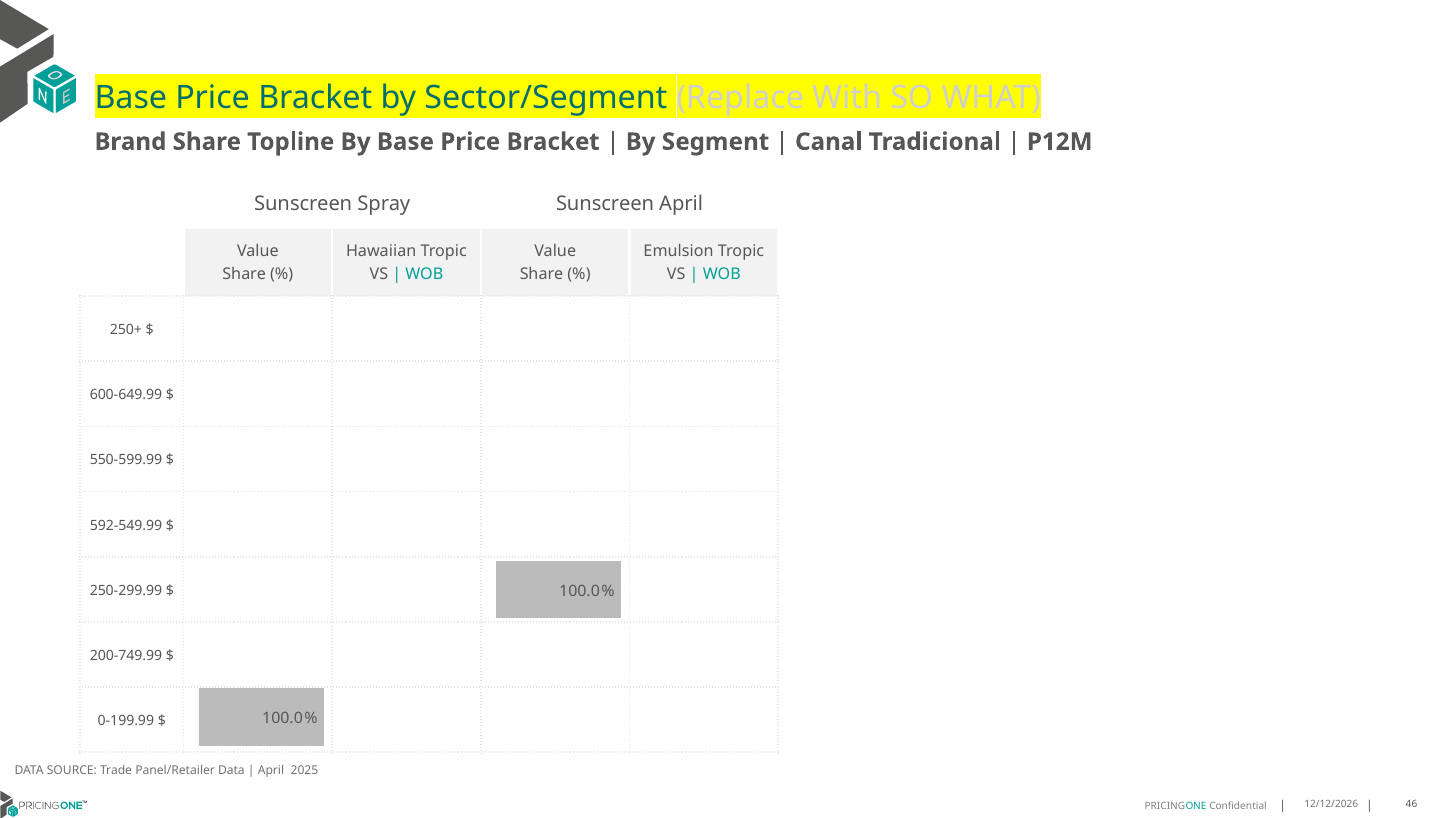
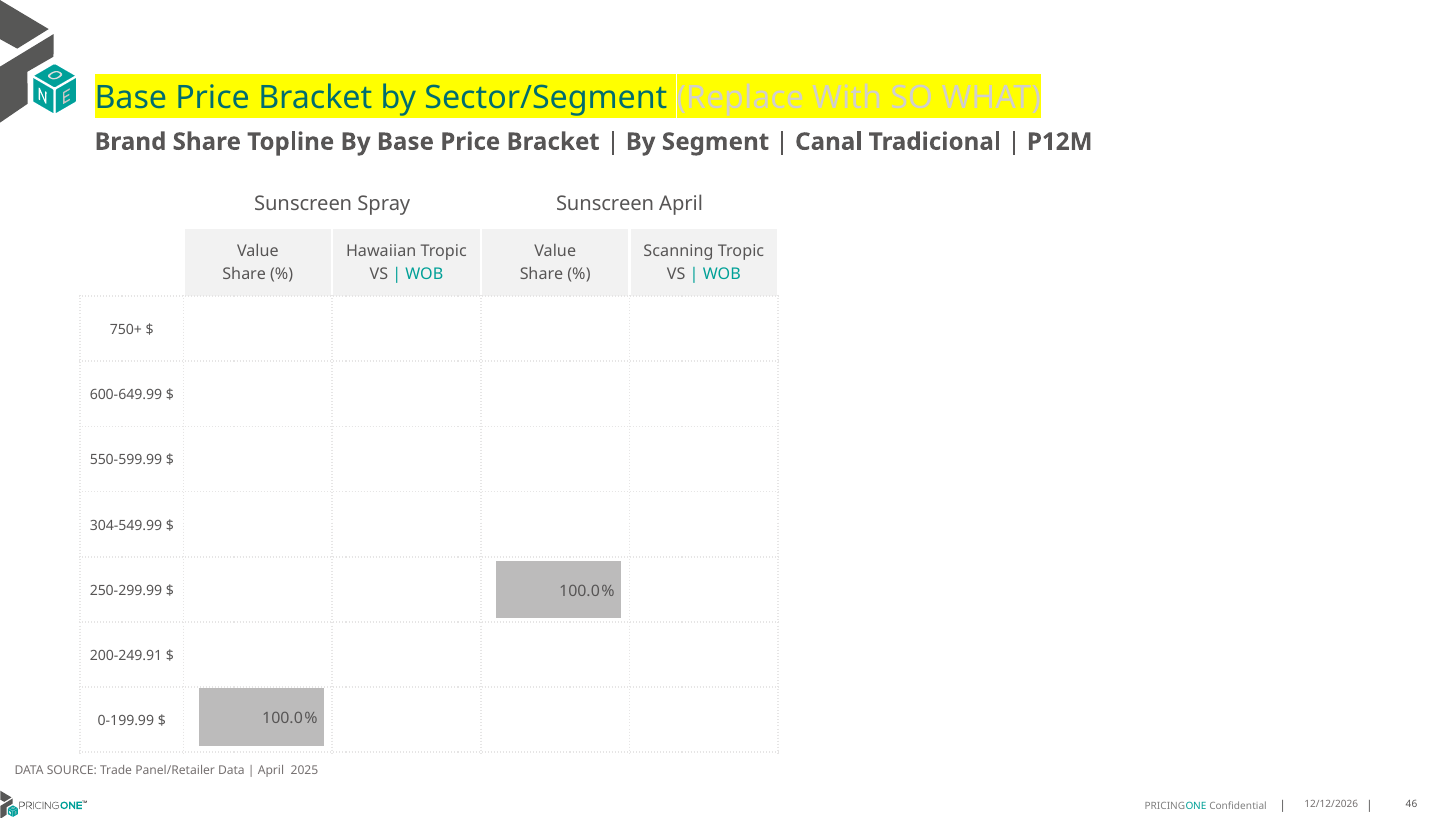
Emulsion: Emulsion -> Scanning
250+: 250+ -> 750+
592-549.99: 592-549.99 -> 304-549.99
200-749.99: 200-749.99 -> 200-249.91
